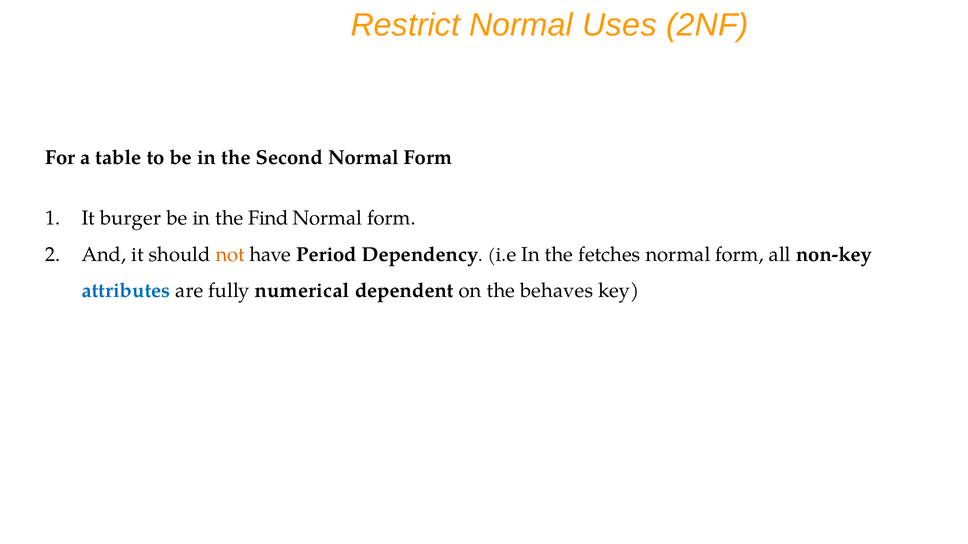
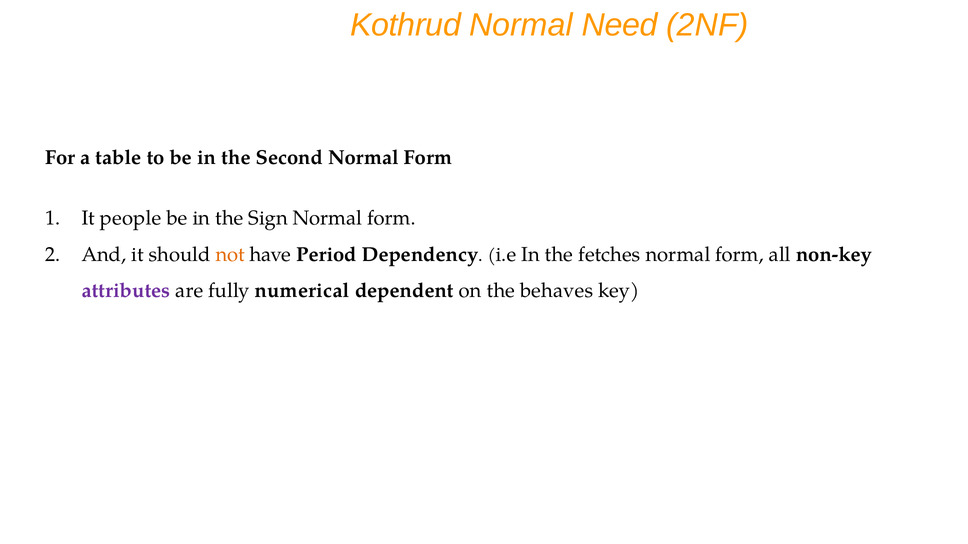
Restrict: Restrict -> Kothrud
Uses: Uses -> Need
burger: burger -> people
Find: Find -> Sign
attributes colour: blue -> purple
